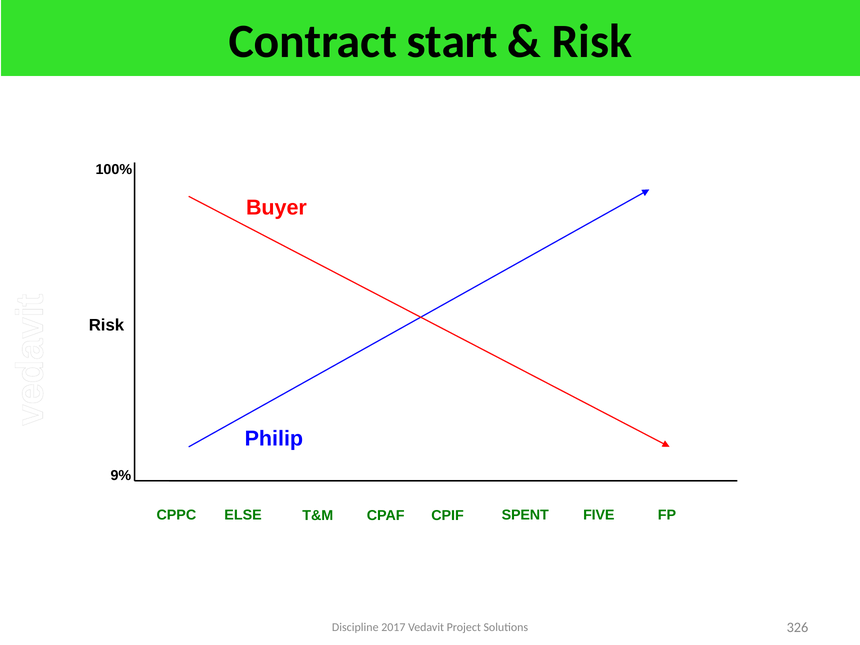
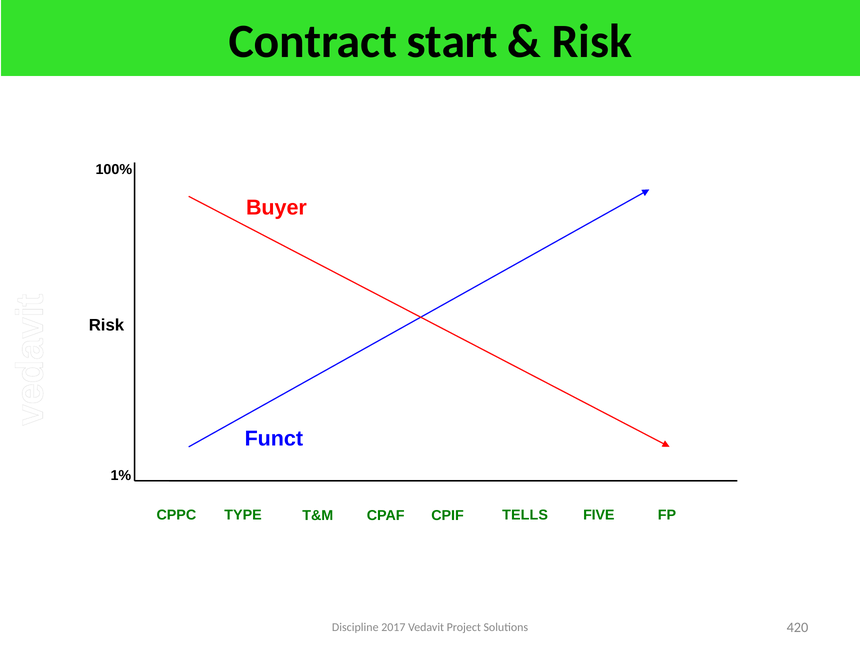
Philip: Philip -> Funct
9%: 9% -> 1%
ELSE: ELSE -> TYPE
SPENT: SPENT -> TELLS
326: 326 -> 420
